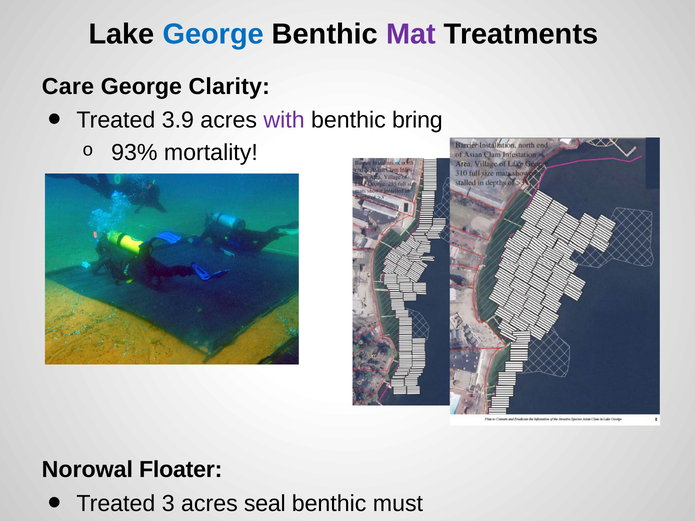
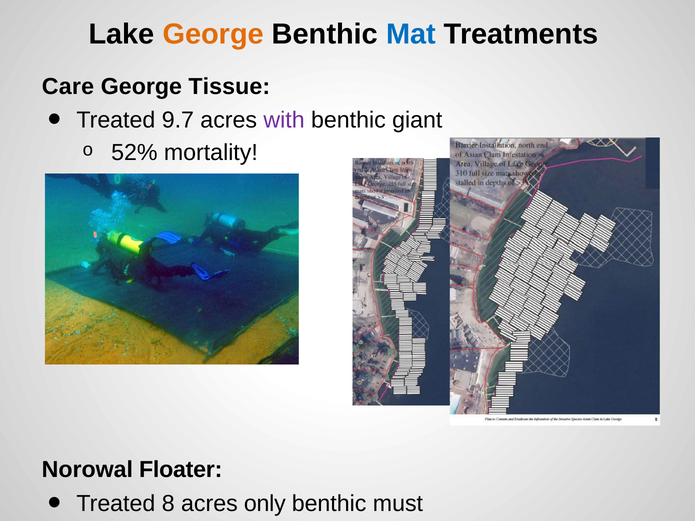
George at (213, 34) colour: blue -> orange
Mat colour: purple -> blue
Clarity: Clarity -> Tissue
3.9: 3.9 -> 9.7
bring: bring -> giant
93%: 93% -> 52%
3: 3 -> 8
seal: seal -> only
